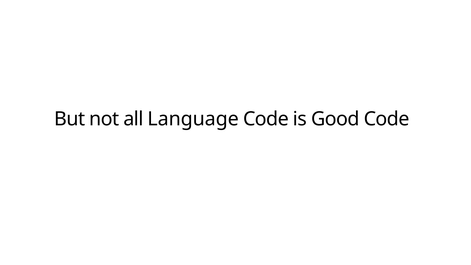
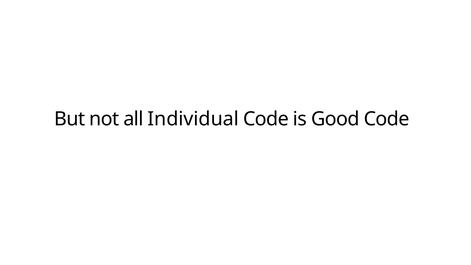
Language: Language -> Individual
